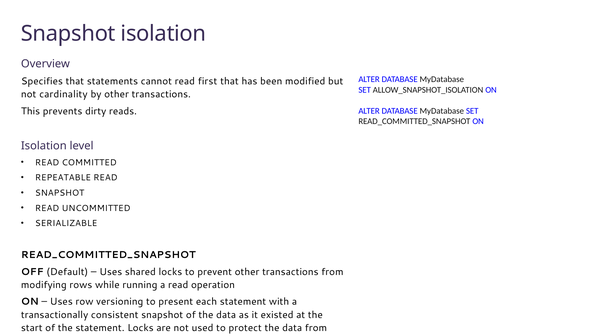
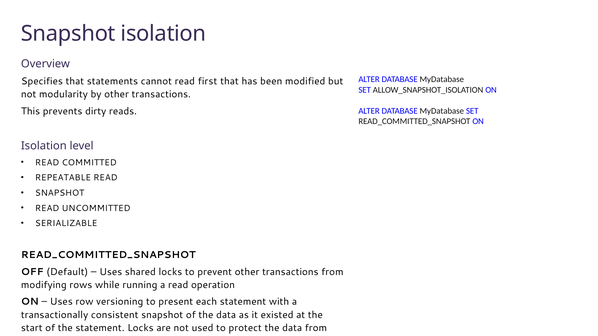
cardinality: cardinality -> modularity
